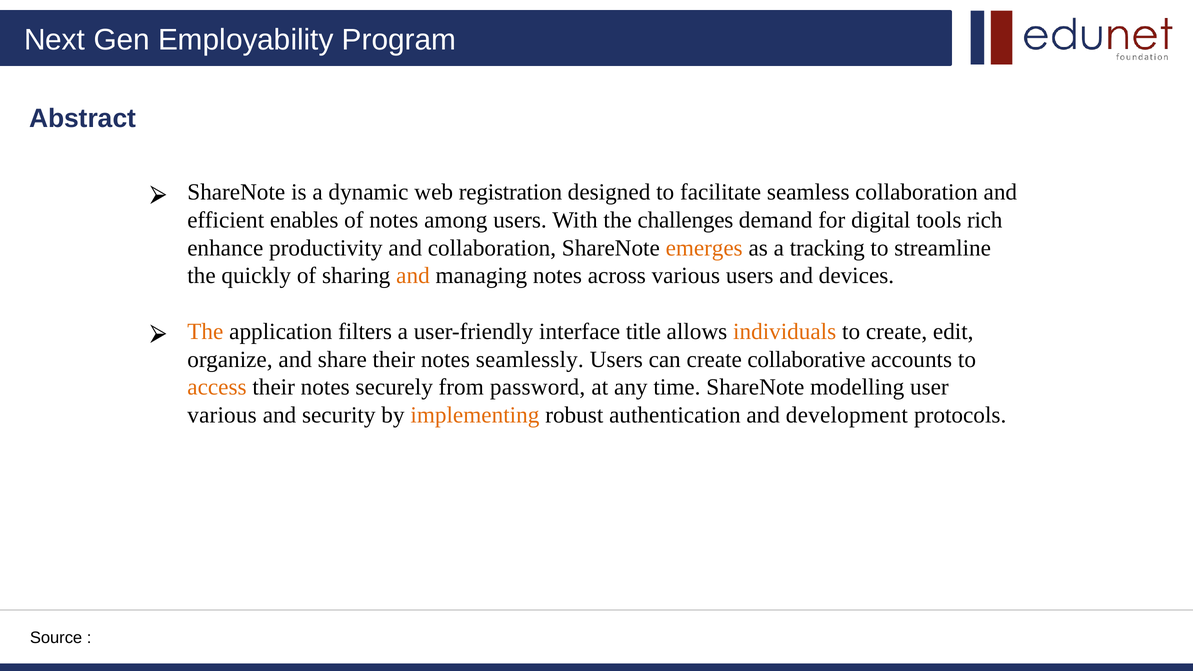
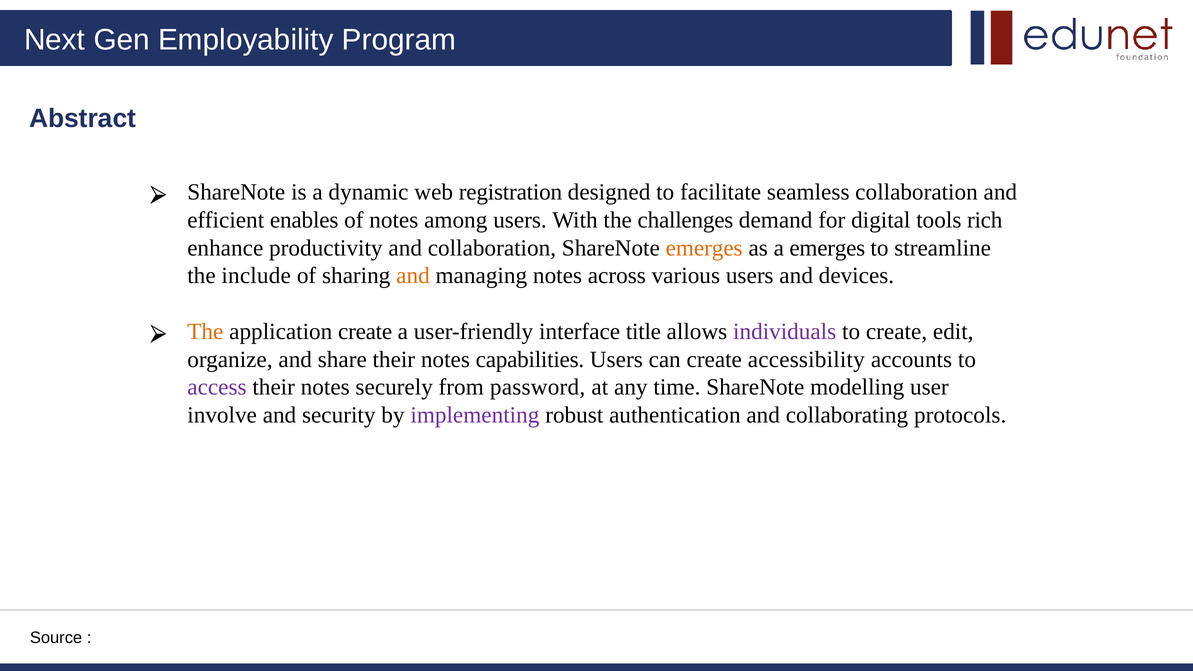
a tracking: tracking -> emerges
quickly: quickly -> include
application filters: filters -> create
individuals colour: orange -> purple
seamlessly: seamlessly -> capabilities
collaborative: collaborative -> accessibility
access colour: orange -> purple
various at (222, 415): various -> involve
implementing colour: orange -> purple
development: development -> collaborating
